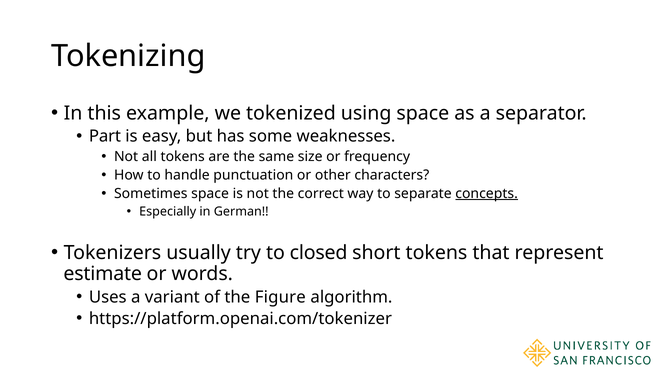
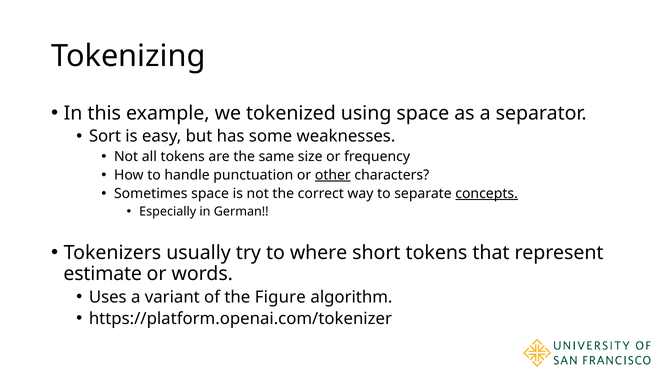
Part: Part -> Sort
other underline: none -> present
closed: closed -> where
